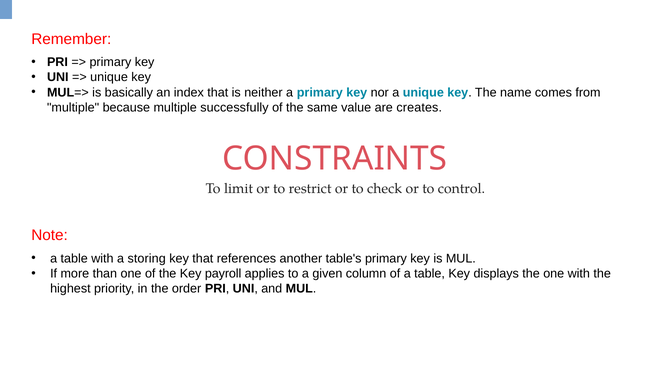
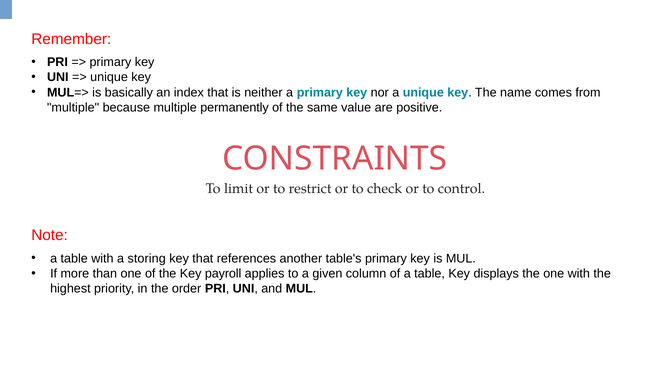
successfully: successfully -> permanently
creates: creates -> positive
